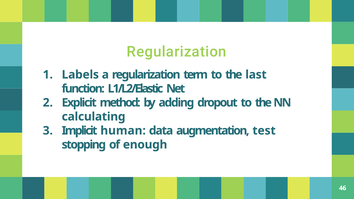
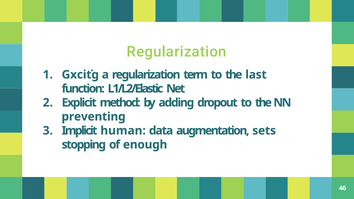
Labels: Labels -> Gxciťg
calculating: calculating -> preventing
test: test -> sets
